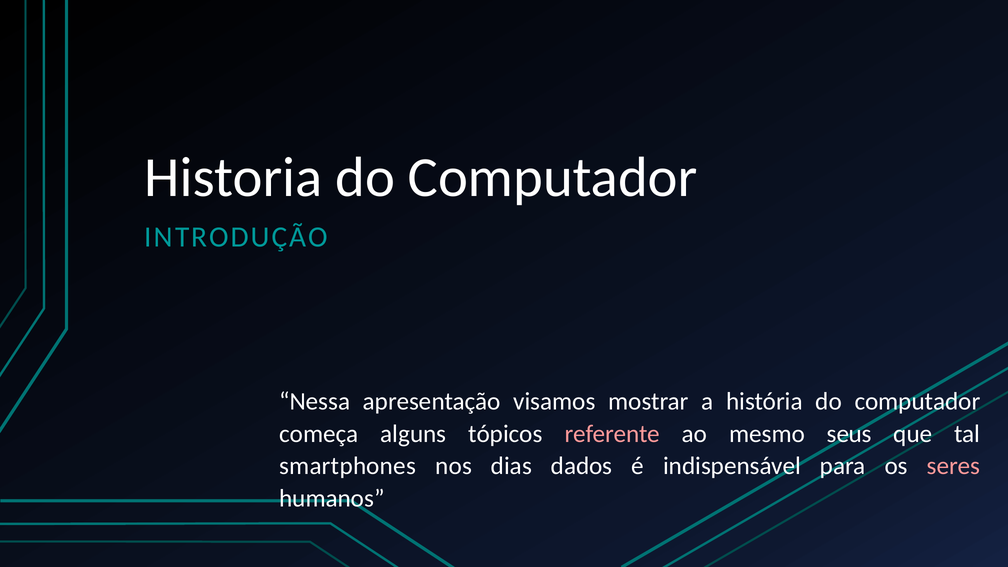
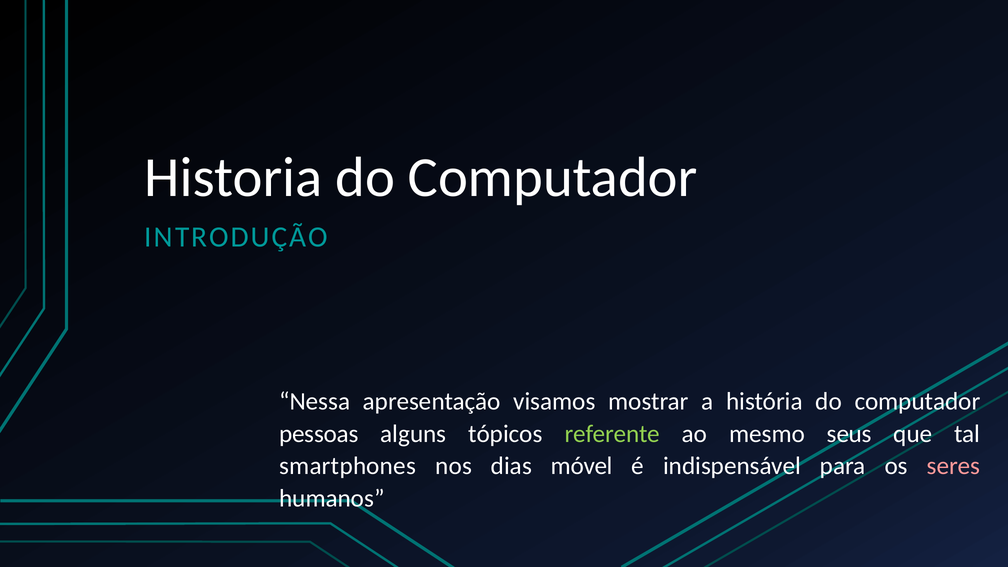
começa: começa -> pessoas
referente colour: pink -> light green
dados: dados -> móvel
